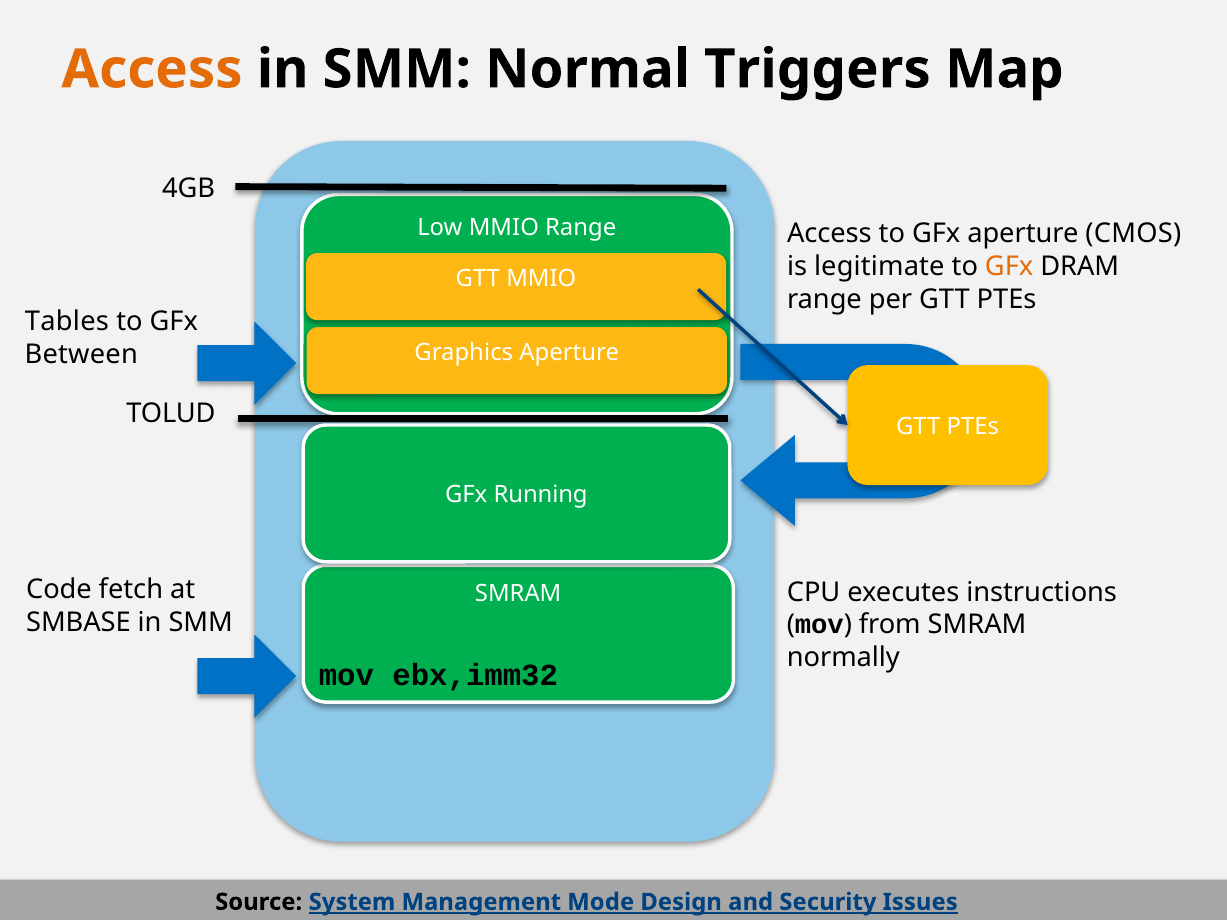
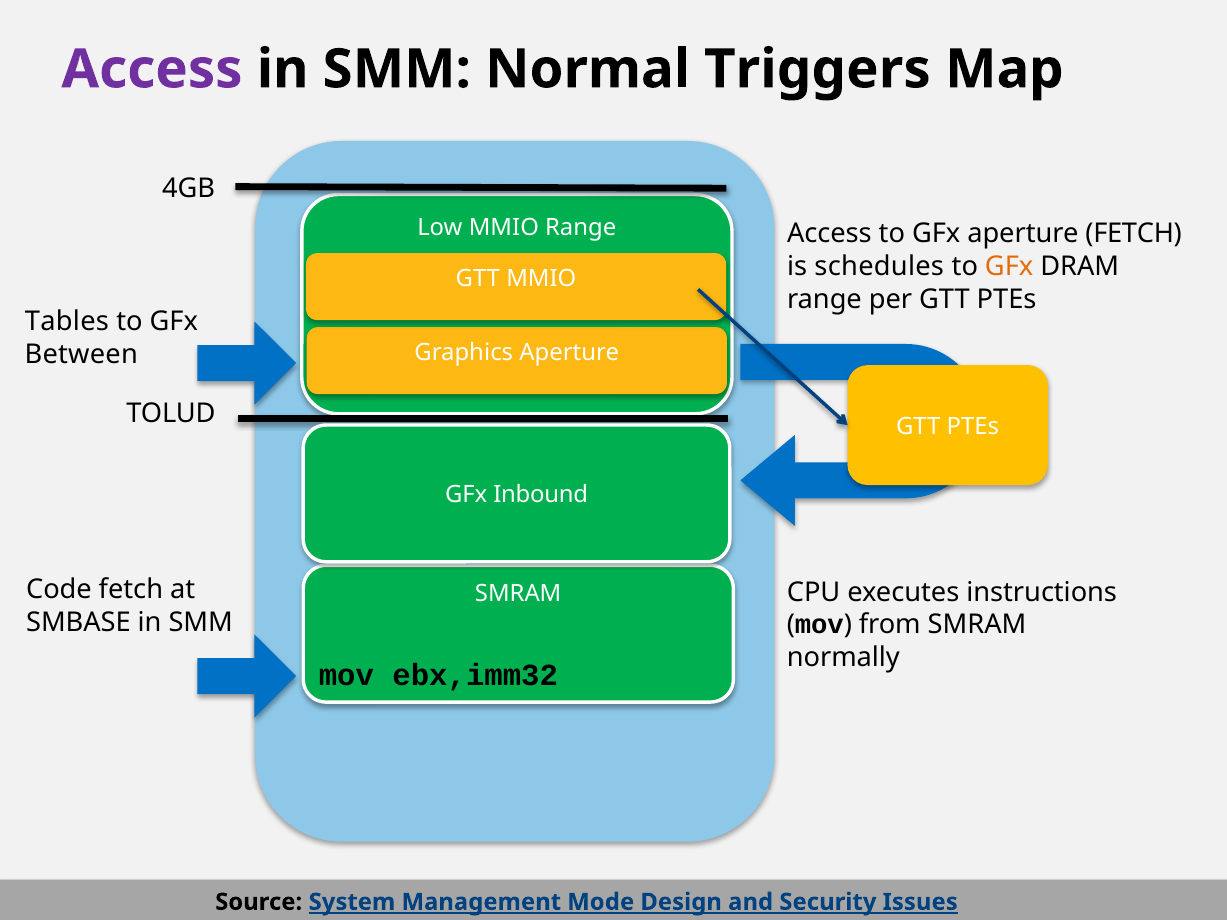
Access at (152, 69) colour: orange -> purple
aperture CMOS: CMOS -> FETCH
legitimate: legitimate -> schedules
Running: Running -> Inbound
